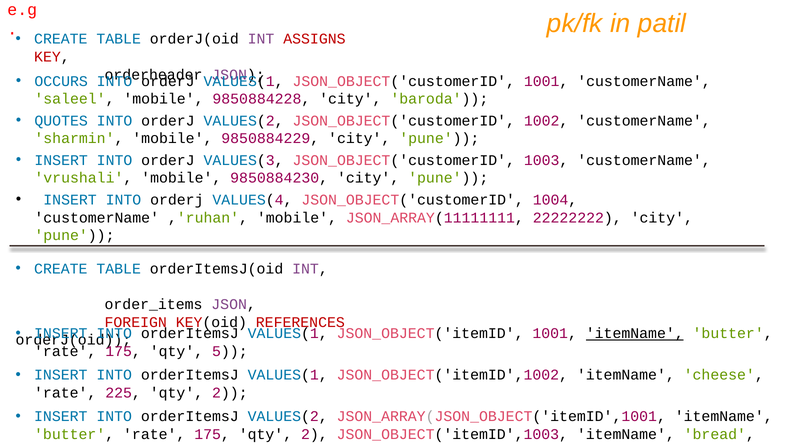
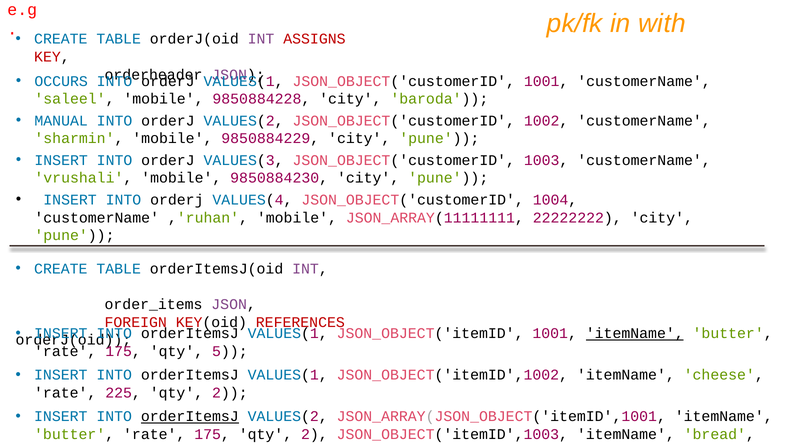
patil: patil -> with
QUOTES: QUOTES -> MANUAL
orderItemsJ at (190, 416) underline: none -> present
